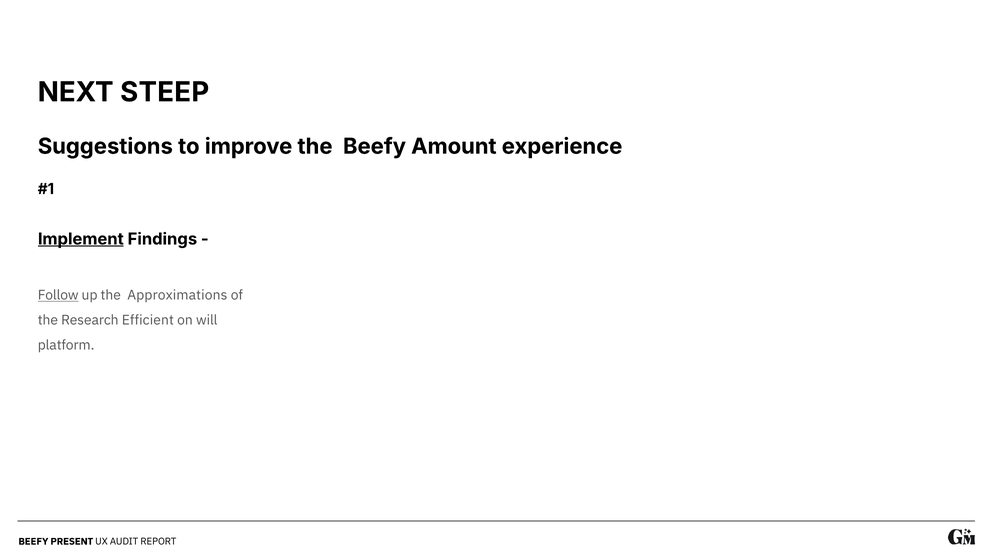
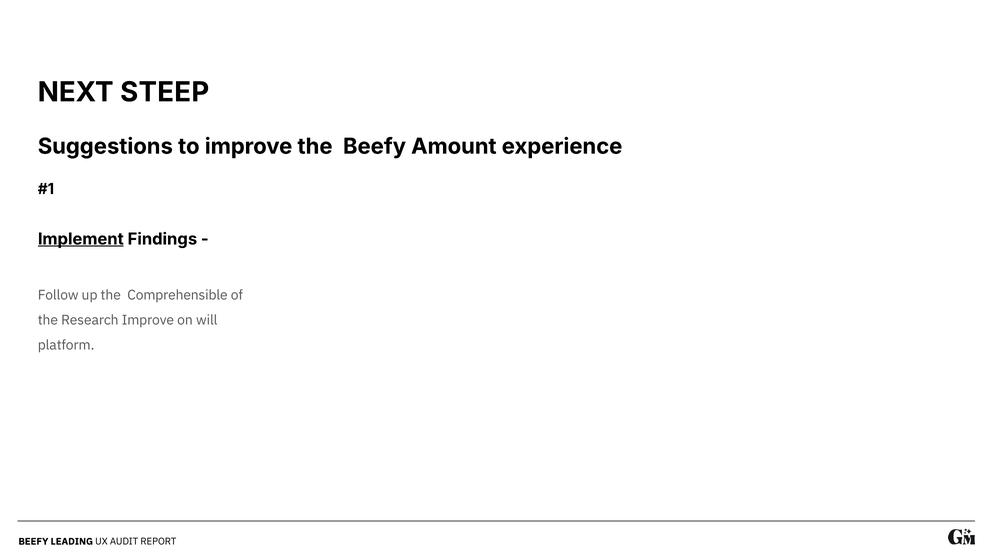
Follow underline: present -> none
Approximations: Approximations -> Comprehensible
Research Efficient: Efficient -> Improve
PRESENT: PRESENT -> LEADING
